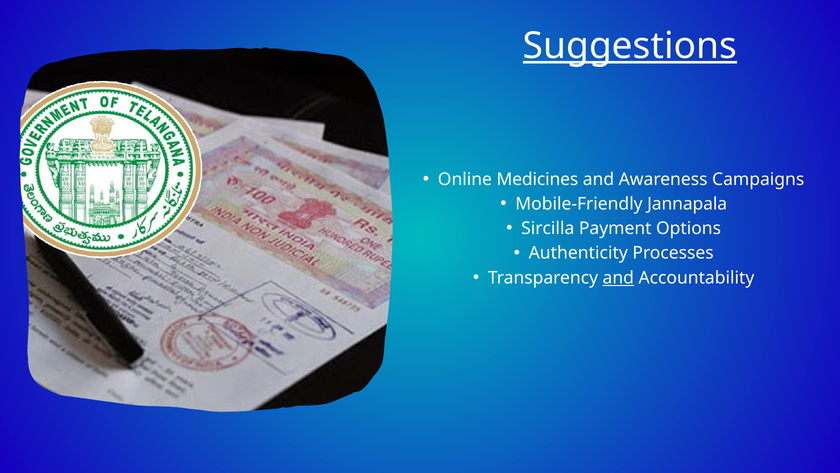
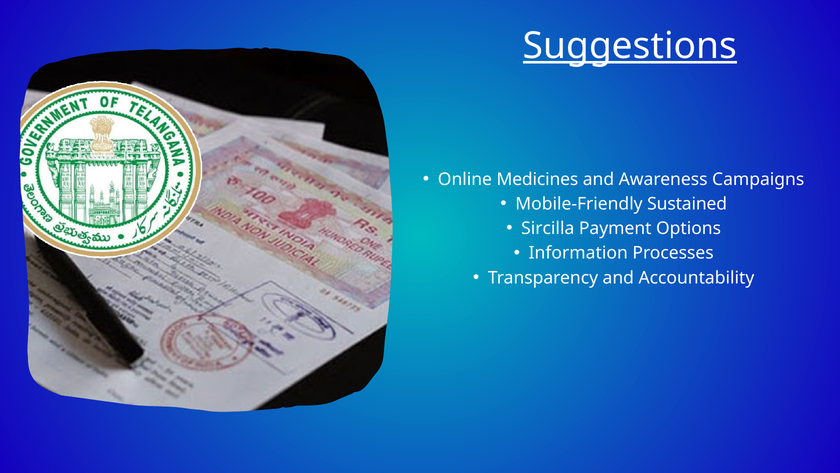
Jannapala: Jannapala -> Sustained
Authenticity: Authenticity -> Information
and at (618, 277) underline: present -> none
